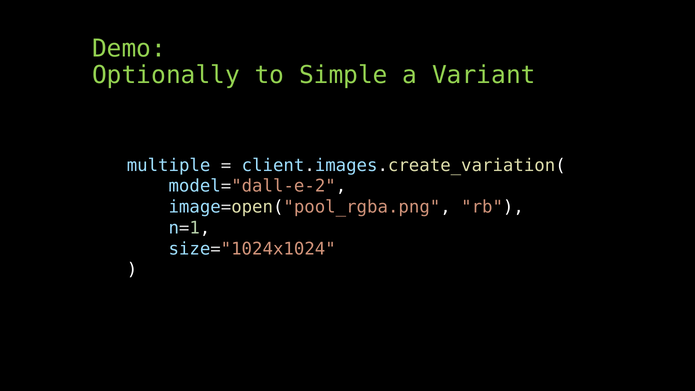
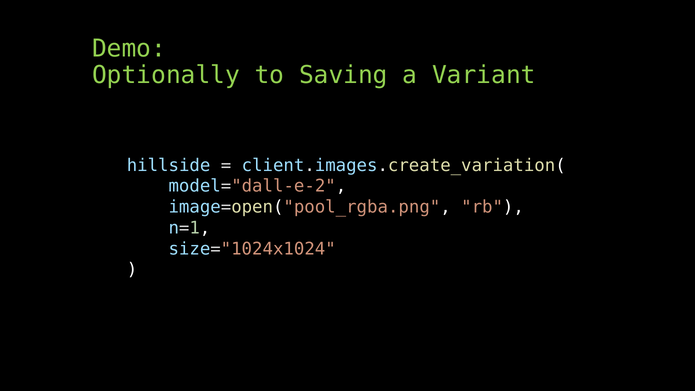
Simple: Simple -> Saving
multiple: multiple -> hillside
